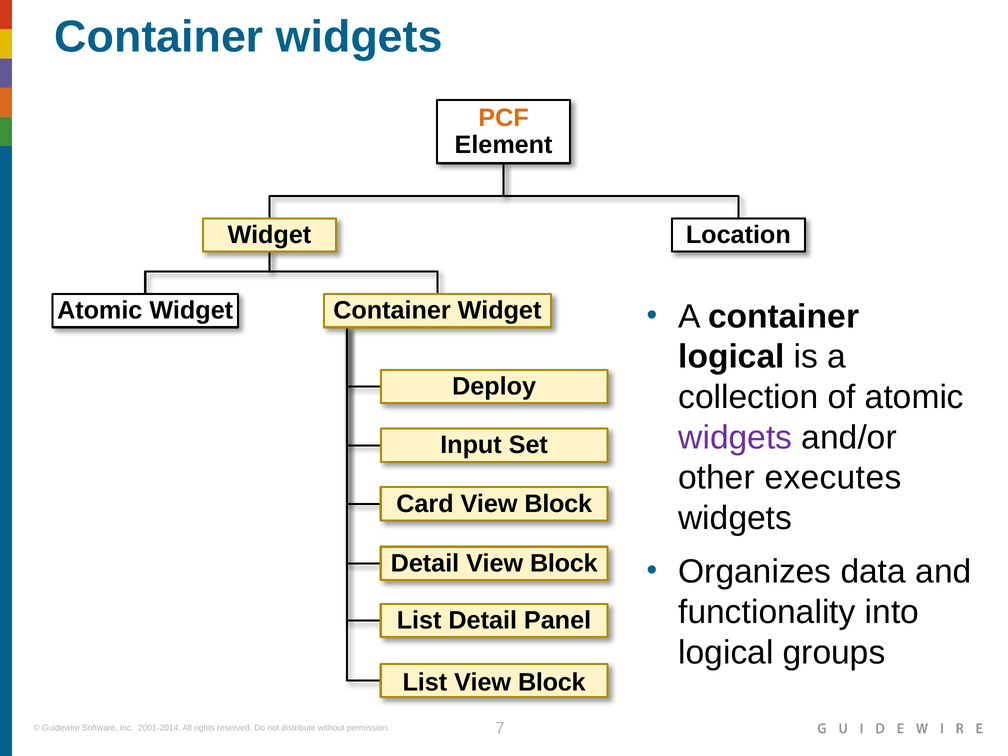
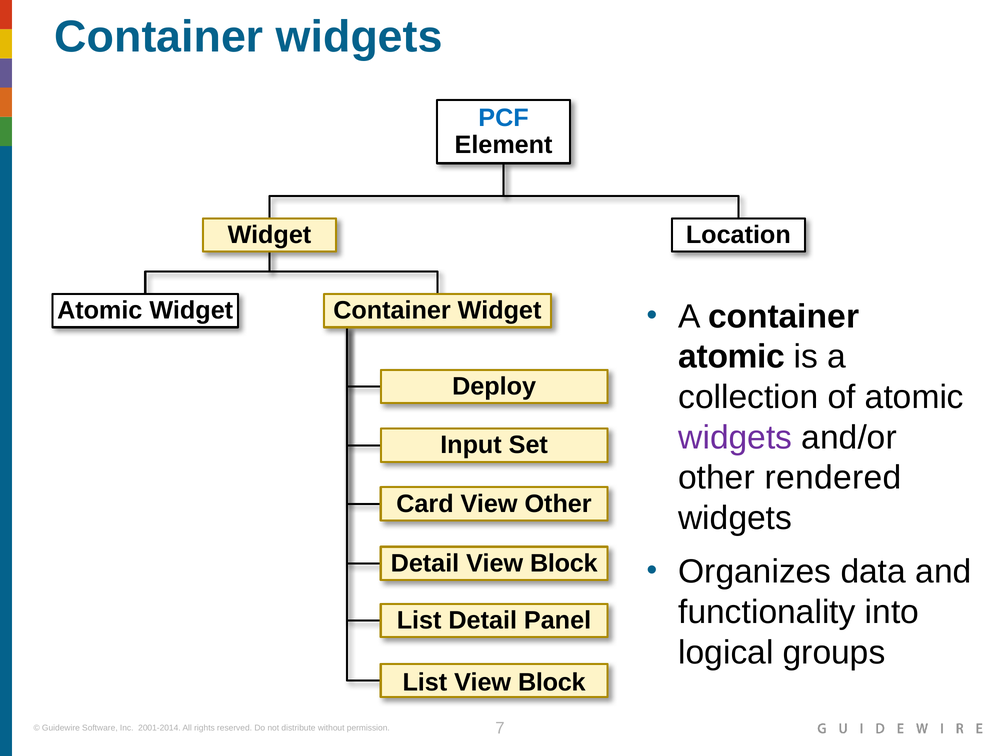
PCF colour: orange -> blue
logical at (731, 357): logical -> atomic
executes: executes -> rendered
Card View Block: Block -> Other
